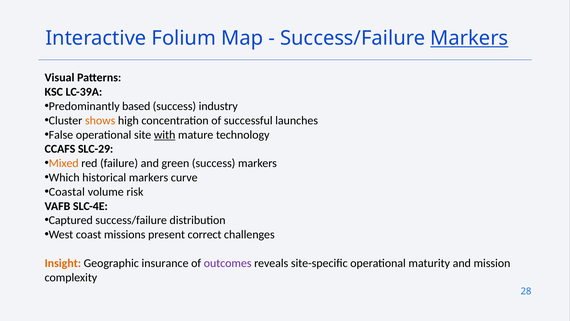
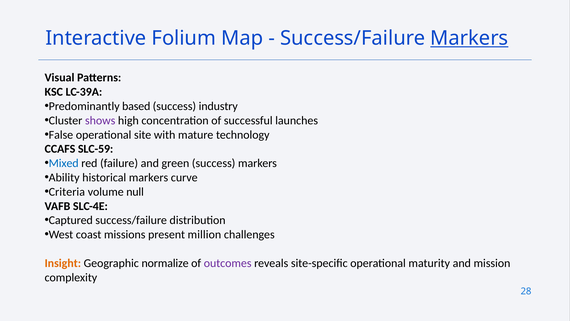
shows colour: orange -> purple
with underline: present -> none
SLC-29: SLC-29 -> SLC-59
Mixed colour: orange -> blue
Which: Which -> Ability
Coastal: Coastal -> Criteria
risk: risk -> null
correct: correct -> million
insurance: insurance -> normalize
